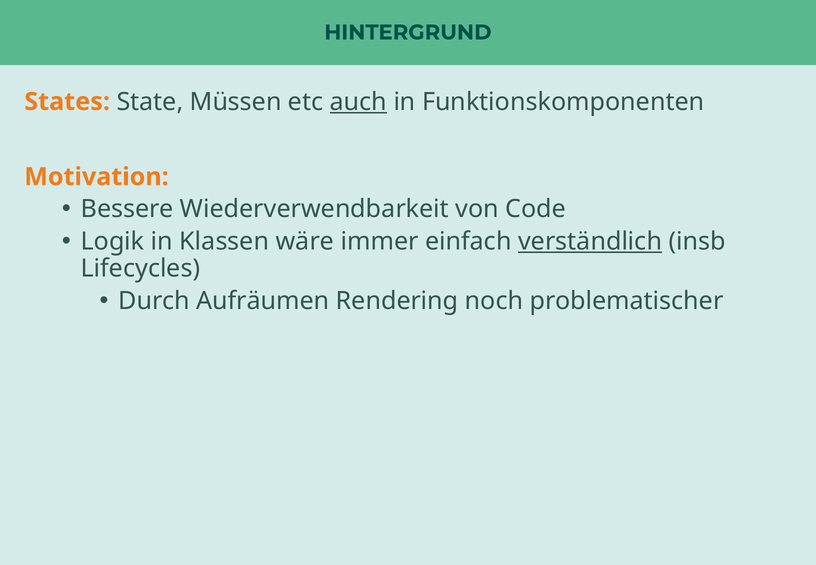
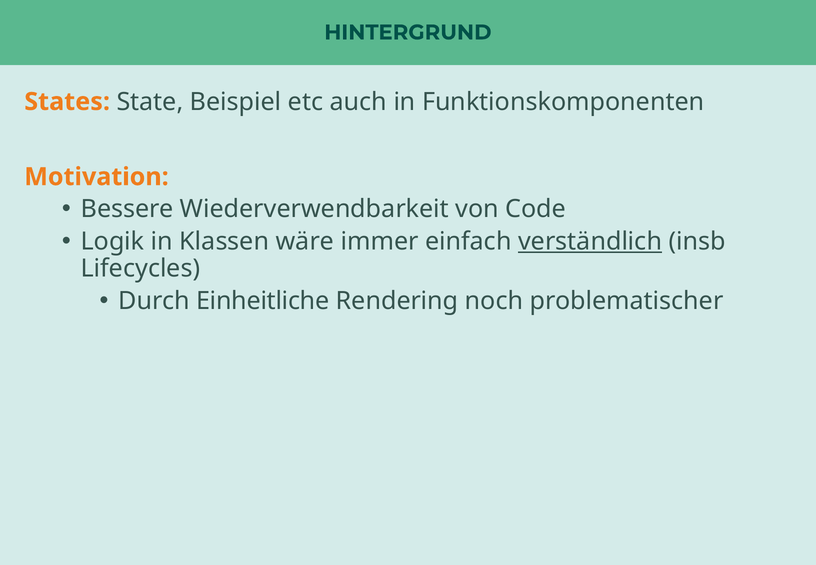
Müssen: Müssen -> Beispiel
auch underline: present -> none
Aufräumen: Aufräumen -> Einheitliche
